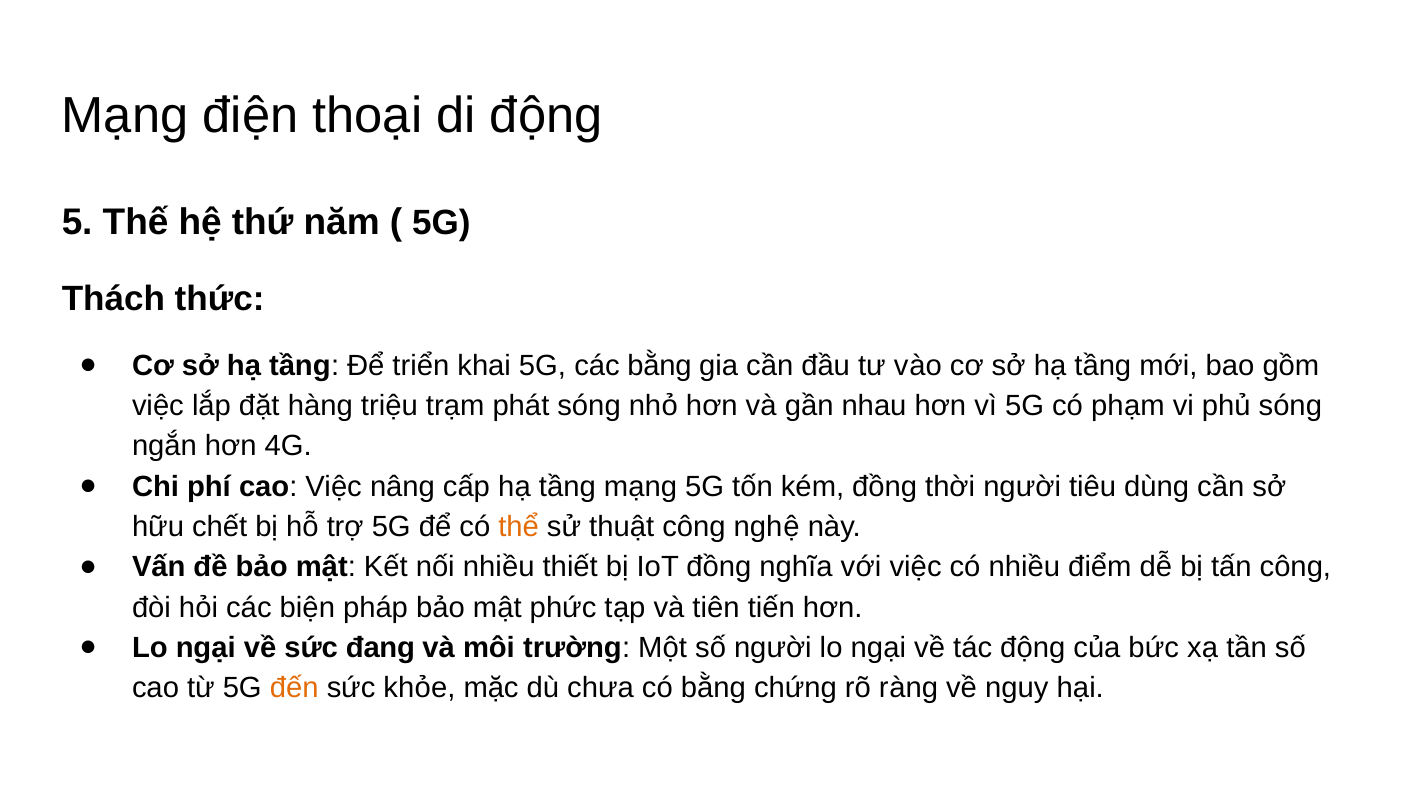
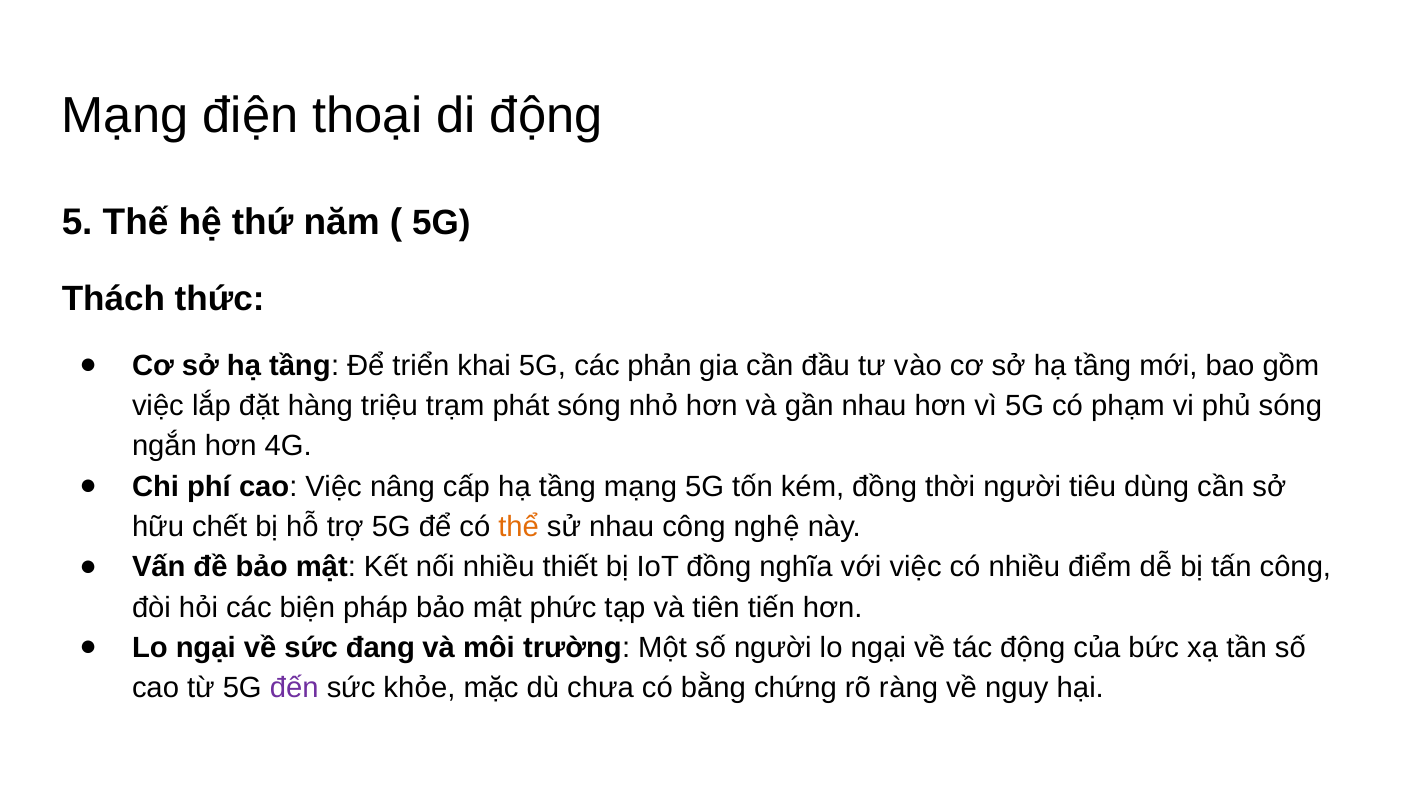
các bằng: bằng -> phản
sử thuật: thuật -> nhau
đến colour: orange -> purple
